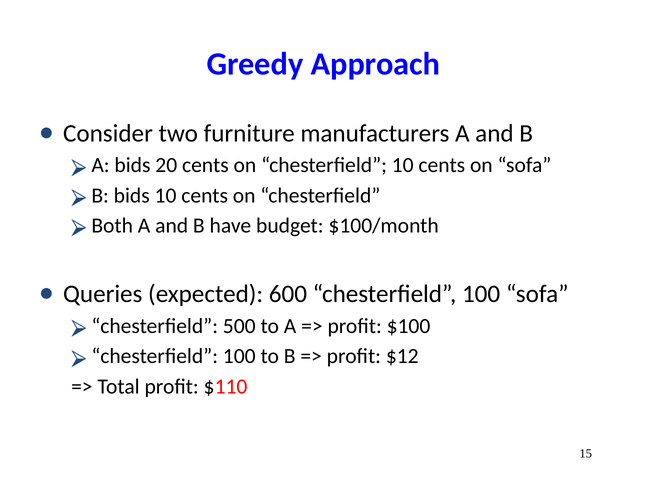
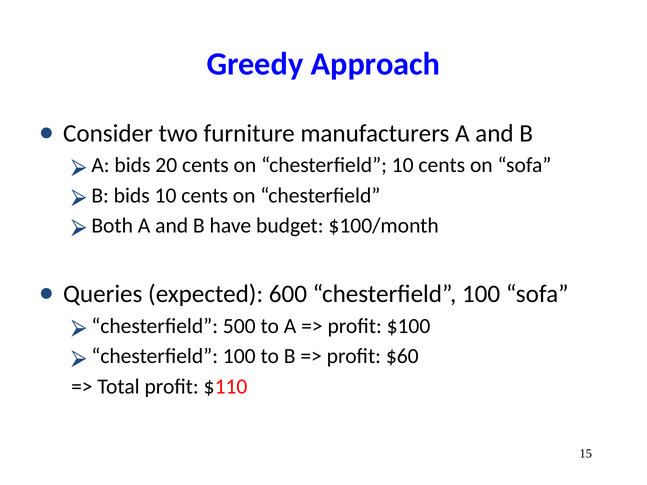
$12: $12 -> $60
